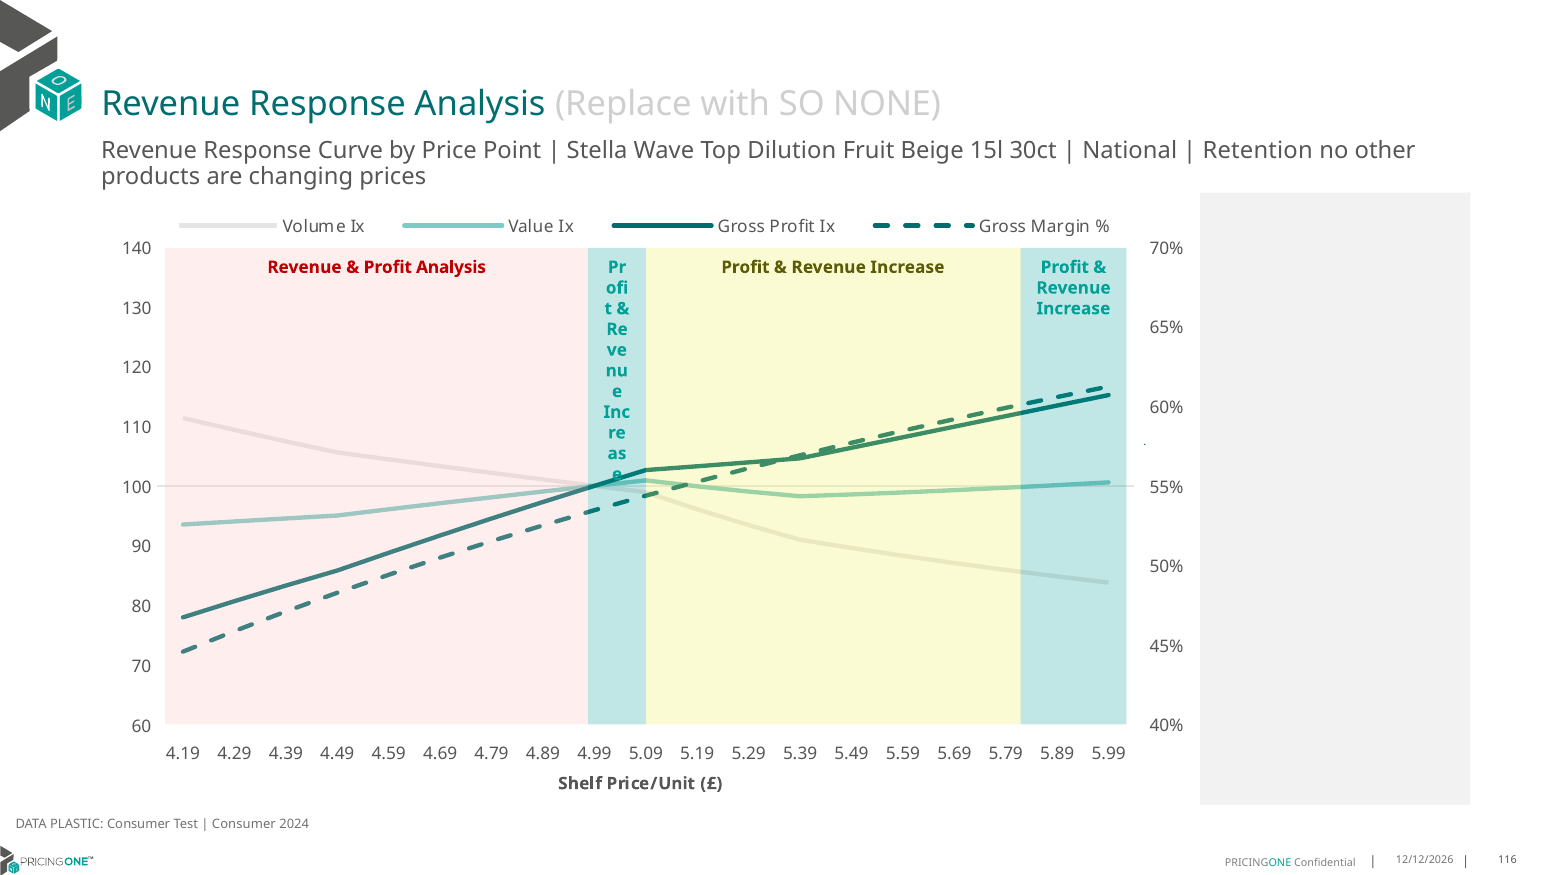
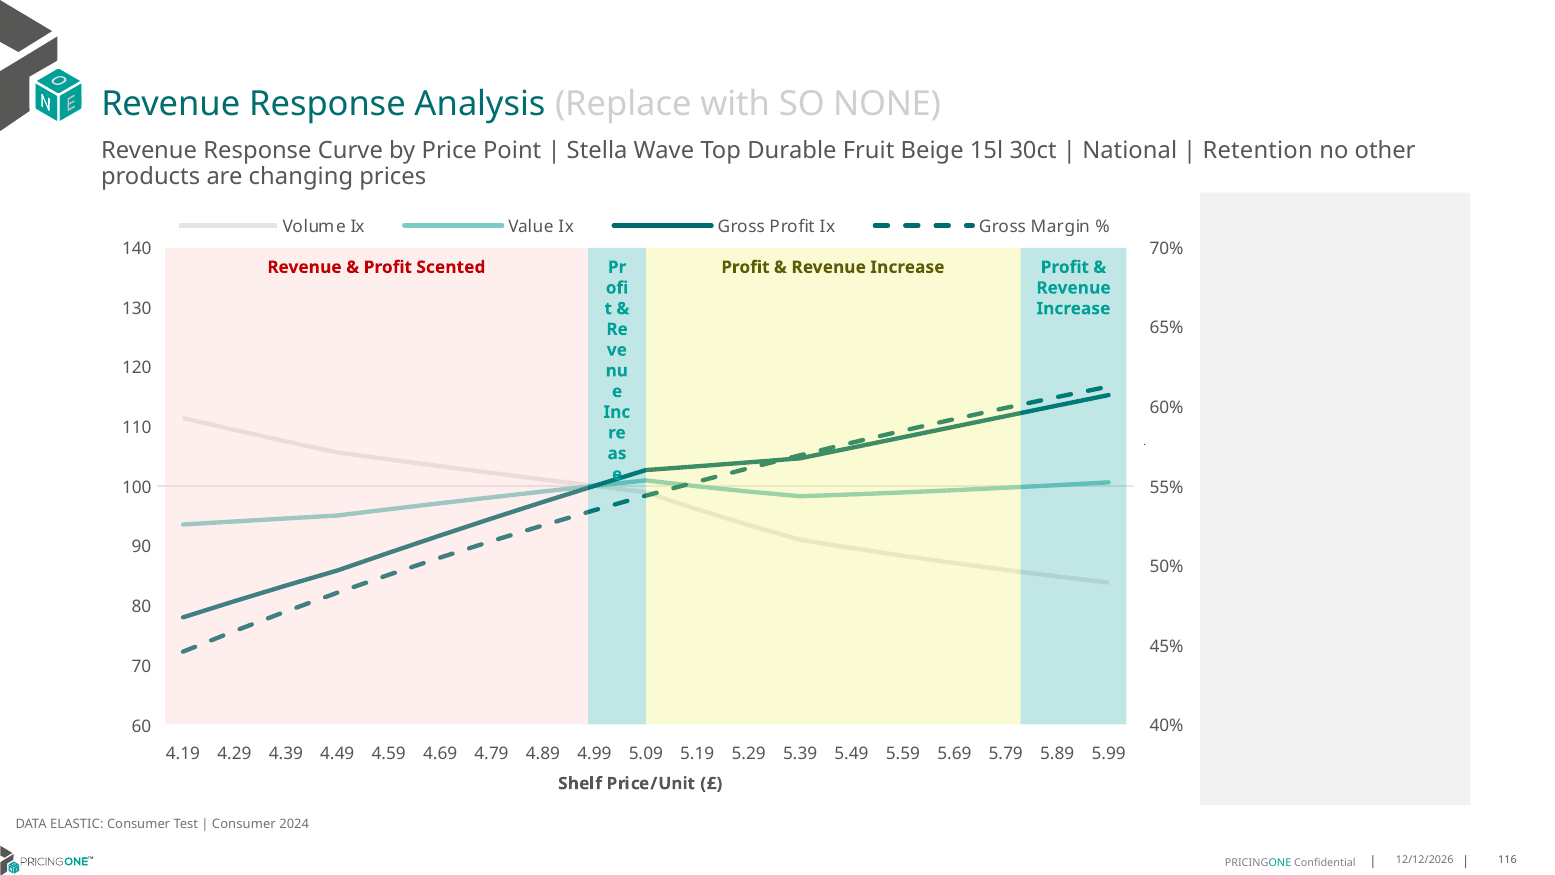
Dilution: Dilution -> Durable
Profit Analysis: Analysis -> Scented
PLASTIC: PLASTIC -> ELASTIC
